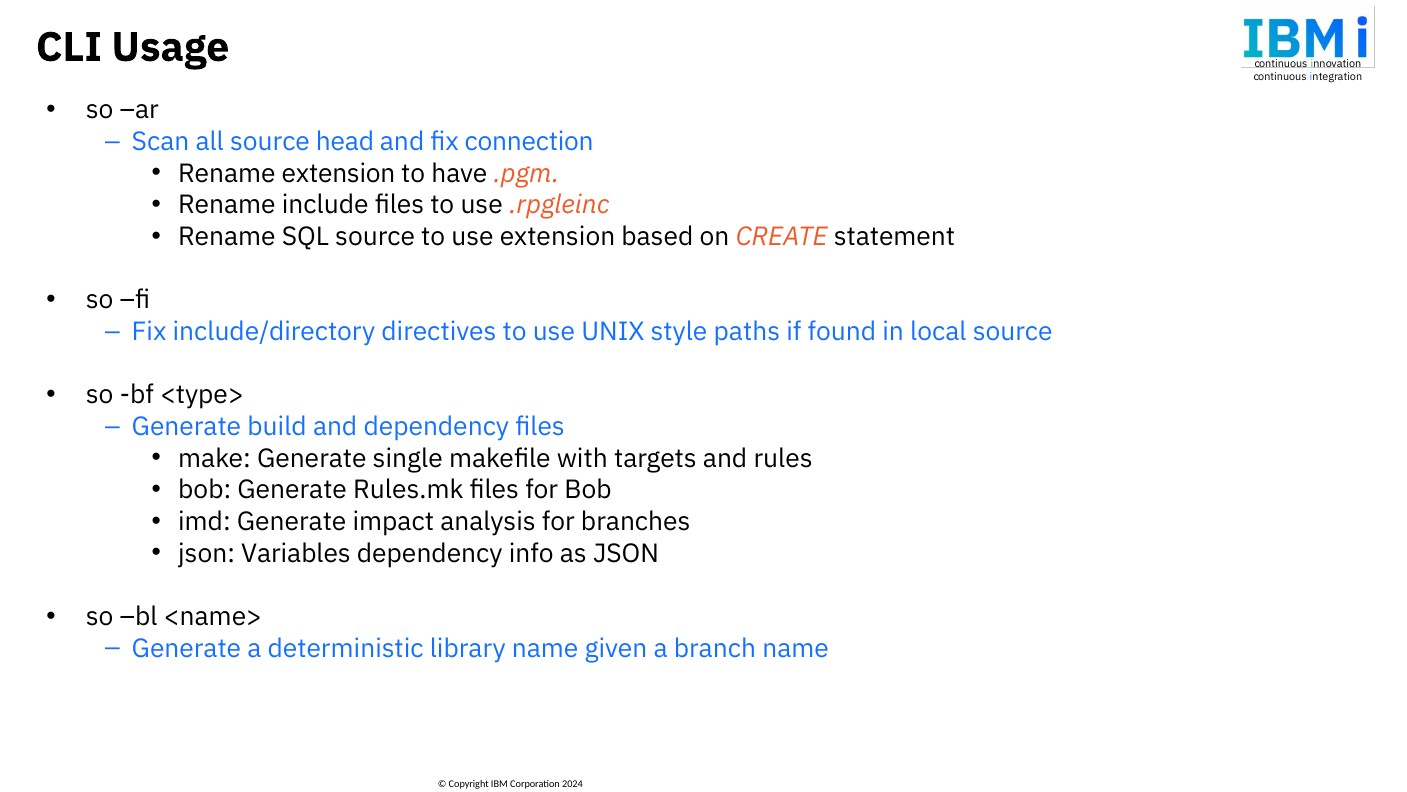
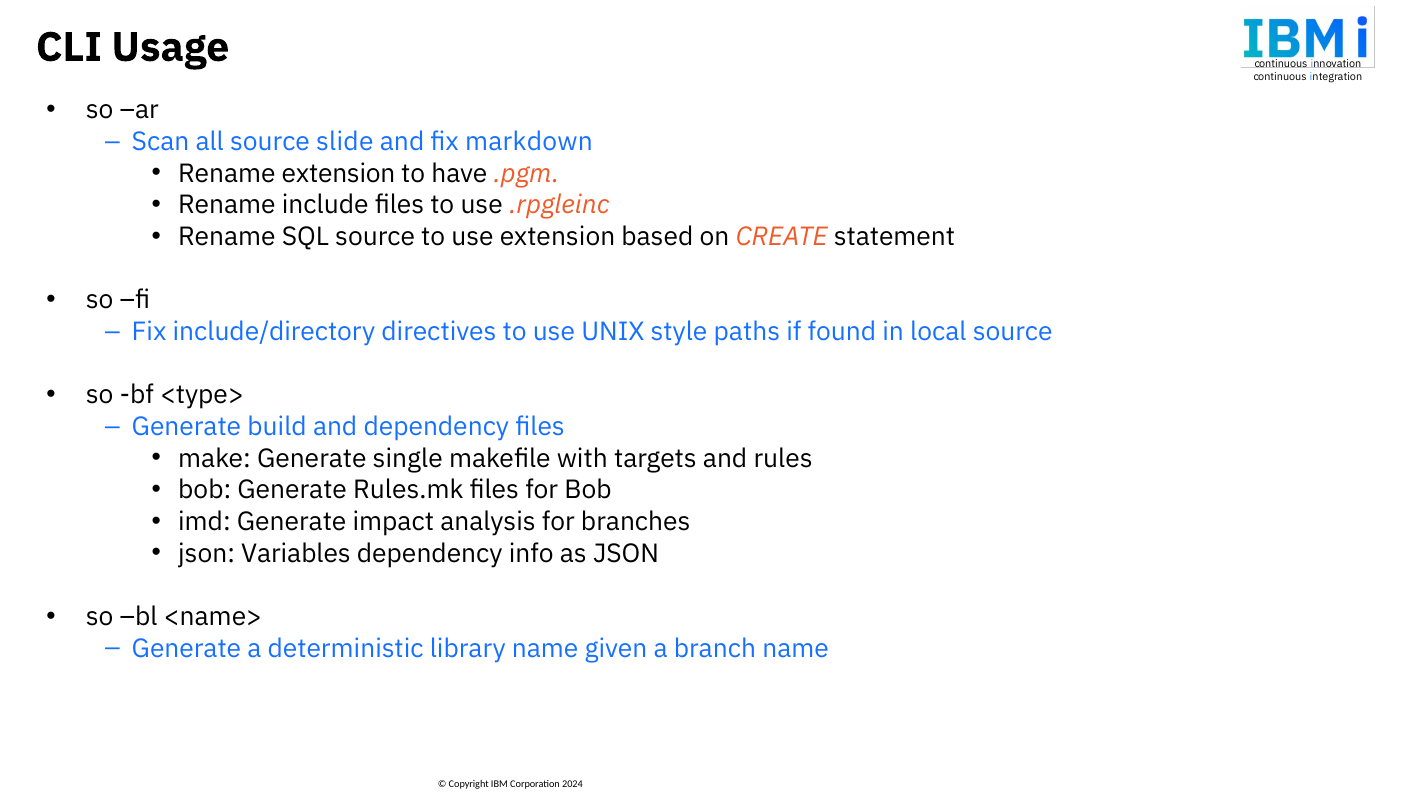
head: head -> slide
connection: connection -> markdown
